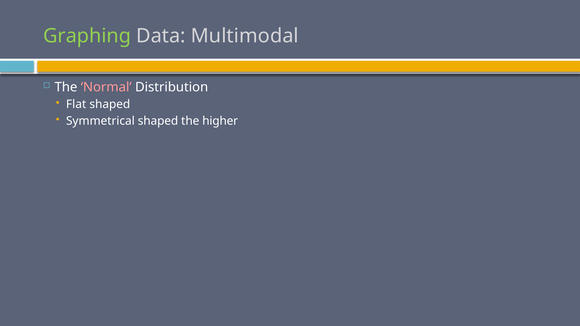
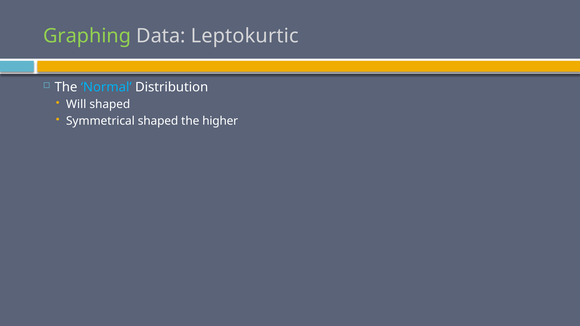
Multimodal: Multimodal -> Leptokurtic
Normal colour: pink -> light blue
Flat: Flat -> Will
